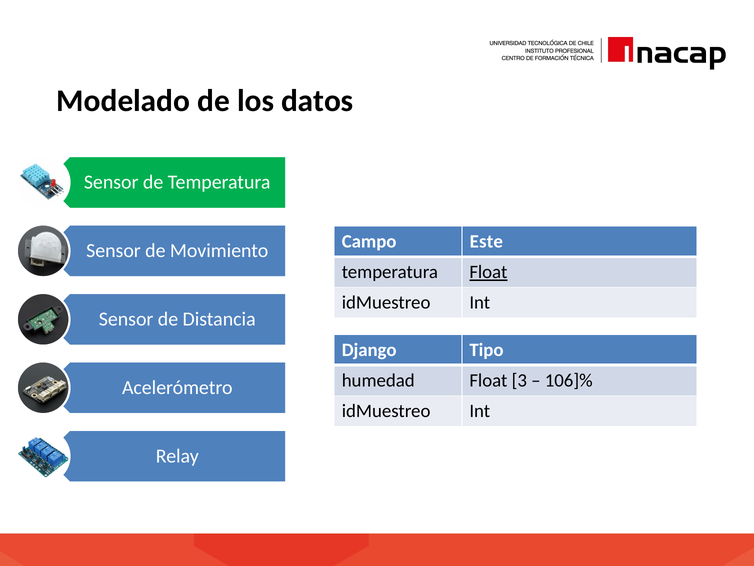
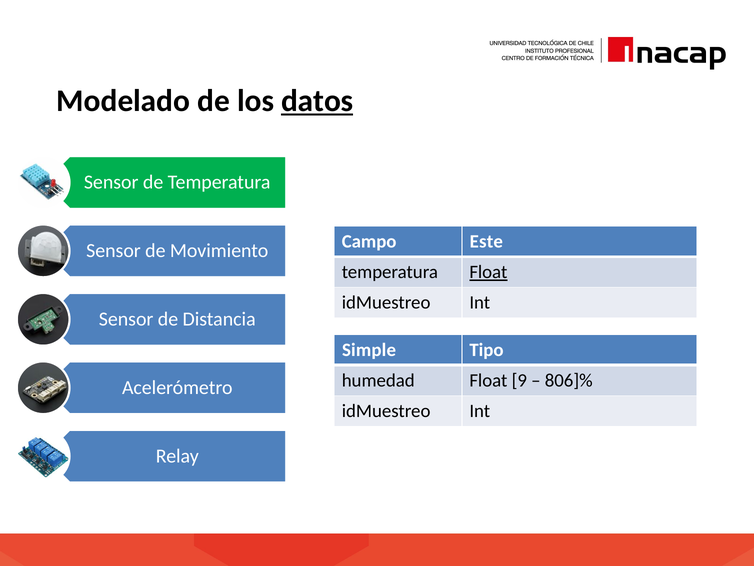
datos underline: none -> present
Django: Django -> Simple
3: 3 -> 9
106]%: 106]% -> 806]%
